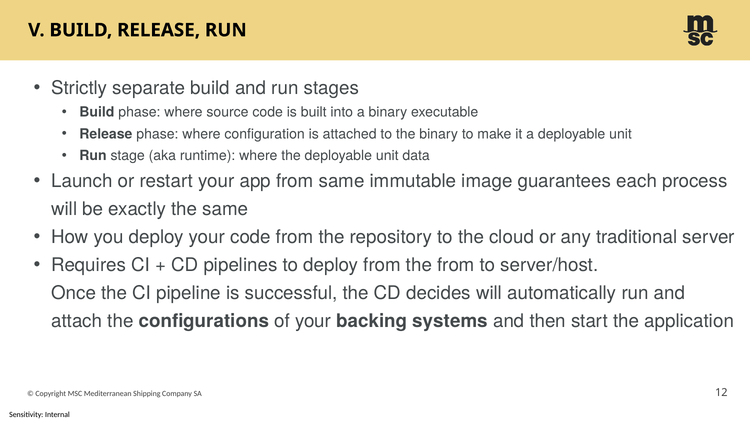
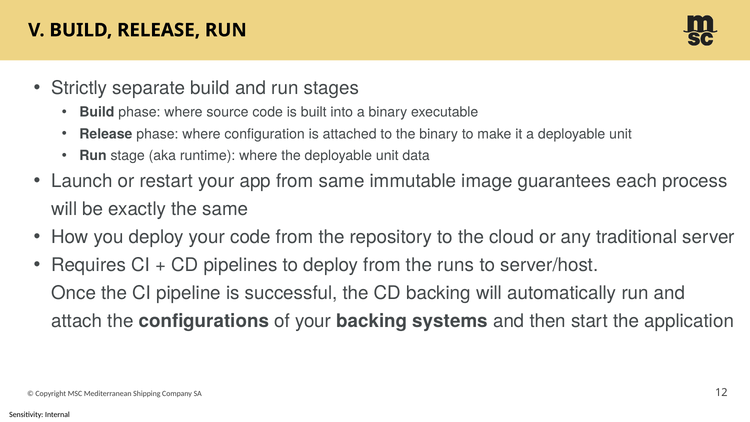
the from: from -> runs
CD decides: decides -> backing
